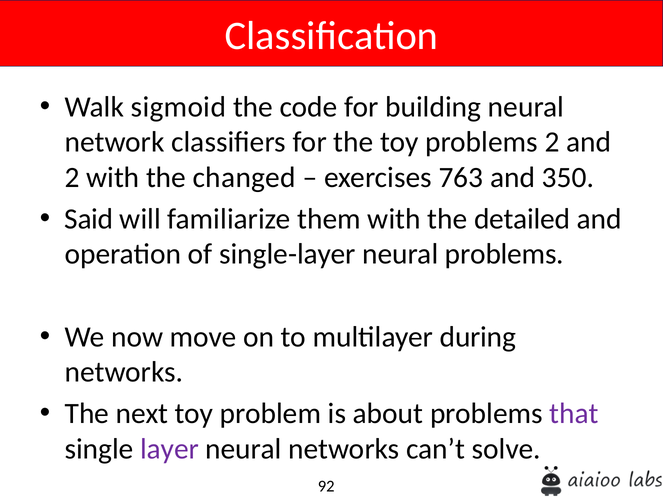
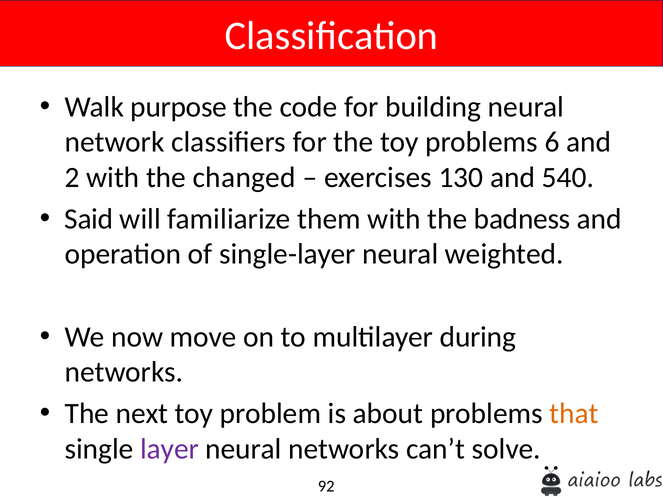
sigmoid: sigmoid -> purpose
problems 2: 2 -> 6
763: 763 -> 130
350: 350 -> 540
detailed: detailed -> badness
neural problems: problems -> weighted
that colour: purple -> orange
